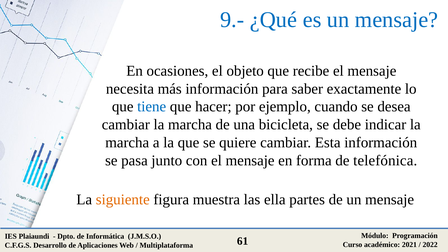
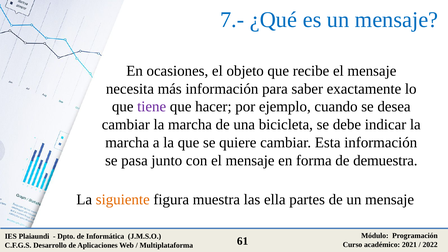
9.-: 9.- -> 7.-
tiene colour: blue -> purple
telefónica: telefónica -> demuestra
